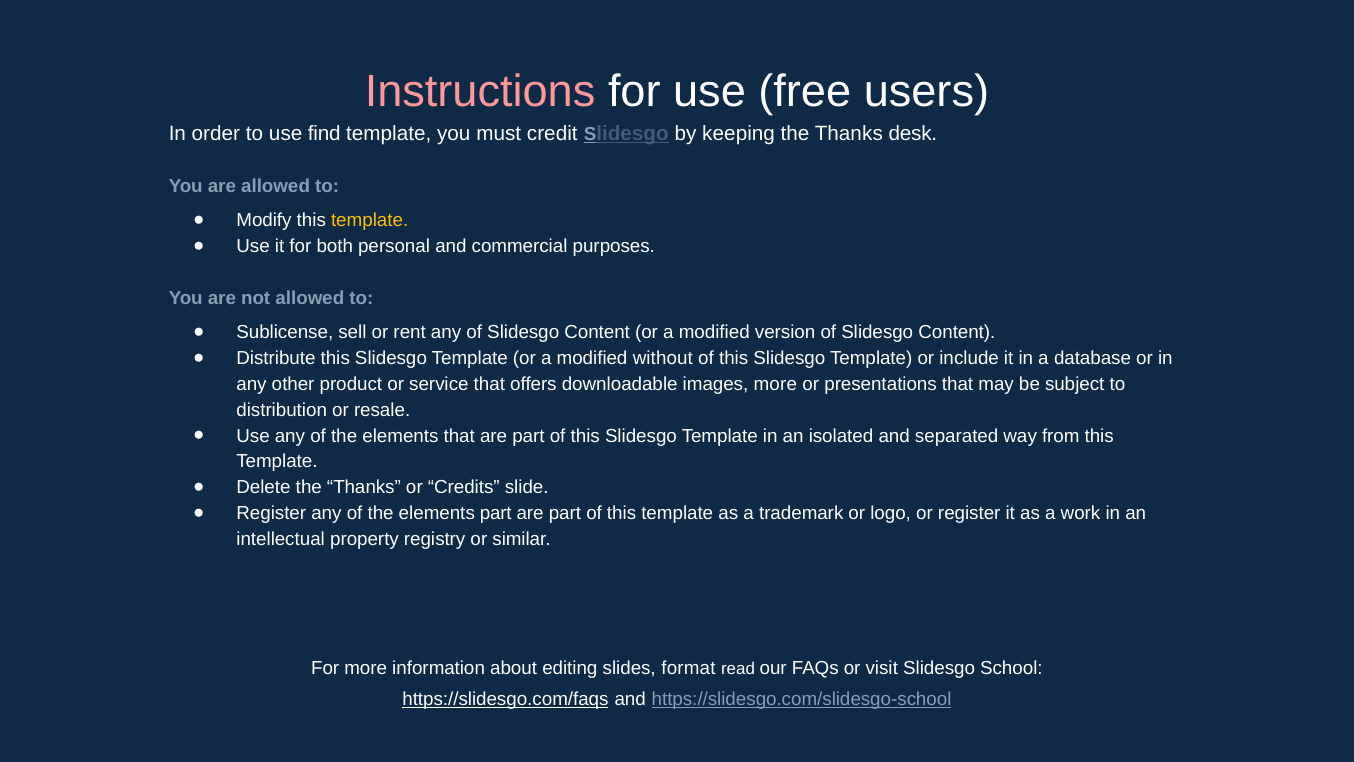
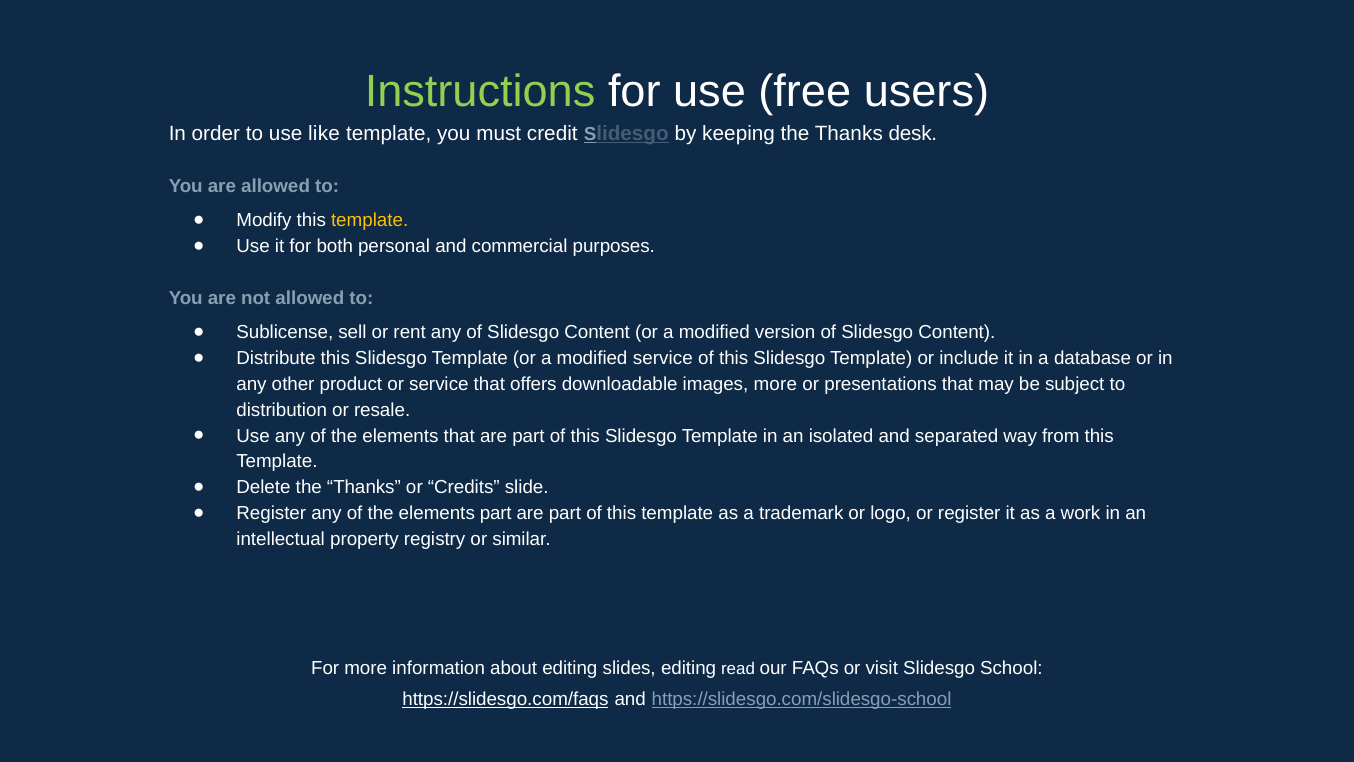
Instructions colour: pink -> light green
find: find -> like
modified without: without -> service
slides format: format -> editing
